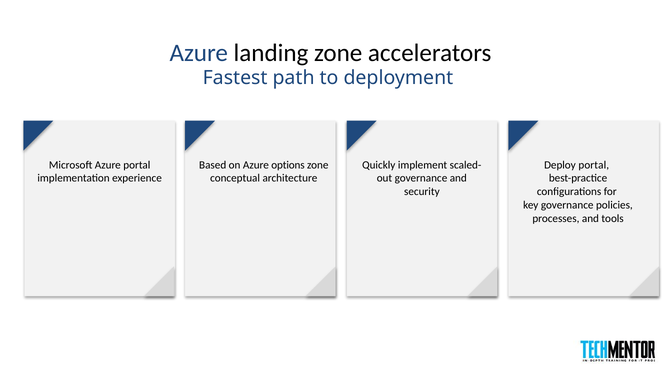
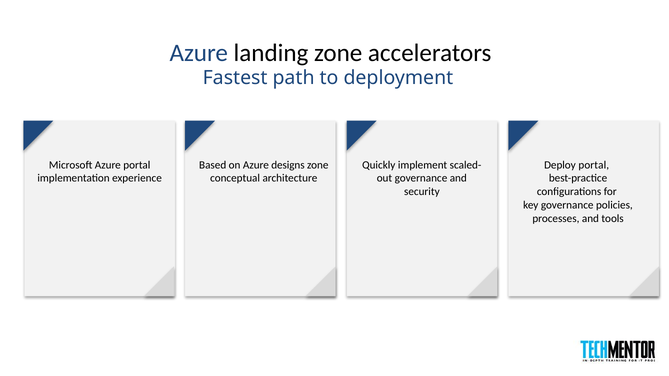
options: options -> designs
